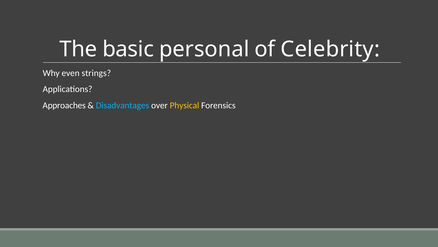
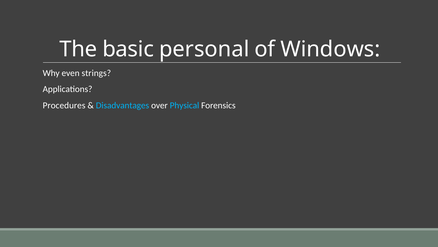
Celebrity: Celebrity -> Windows
Approaches: Approaches -> Procedures
Physical colour: yellow -> light blue
